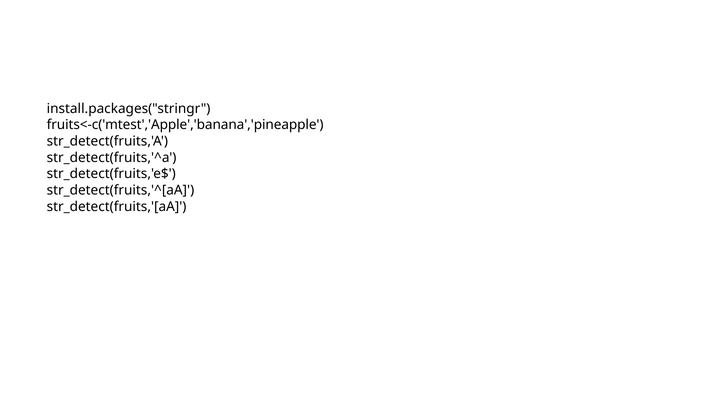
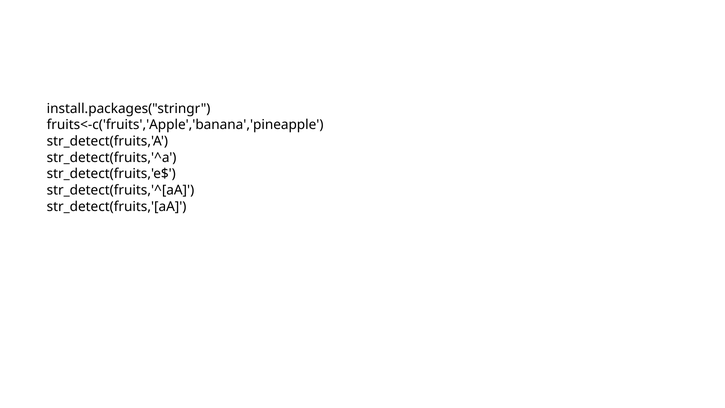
fruits<-c('mtest','Apple','banana','pineapple: fruits<-c('mtest','Apple','banana','pineapple -> fruits<-c('fruits','Apple','banana','pineapple
